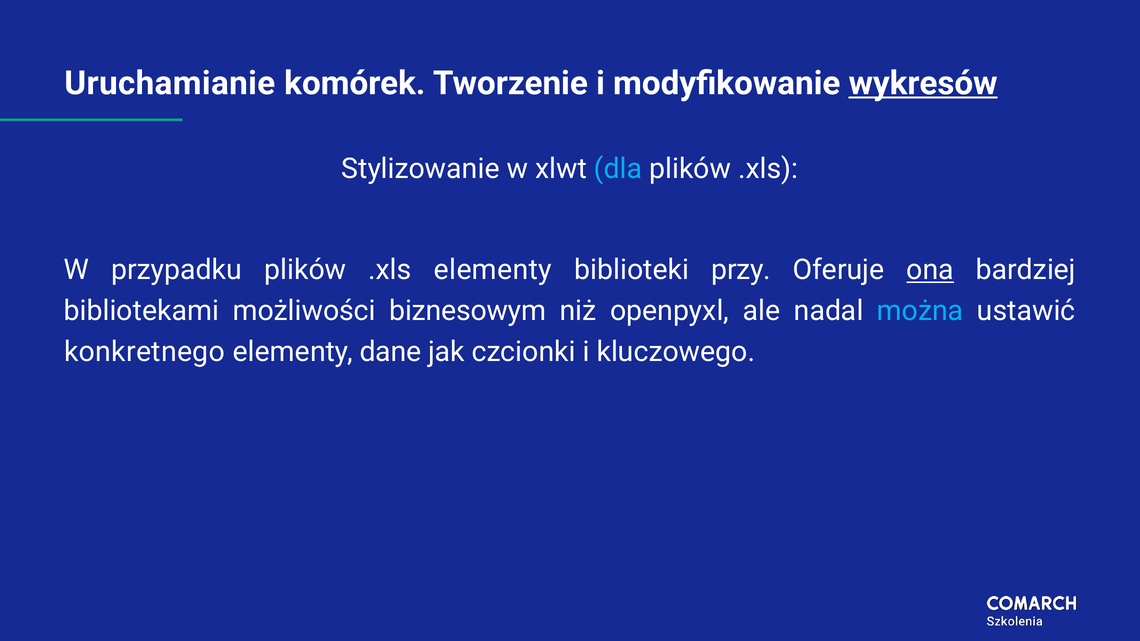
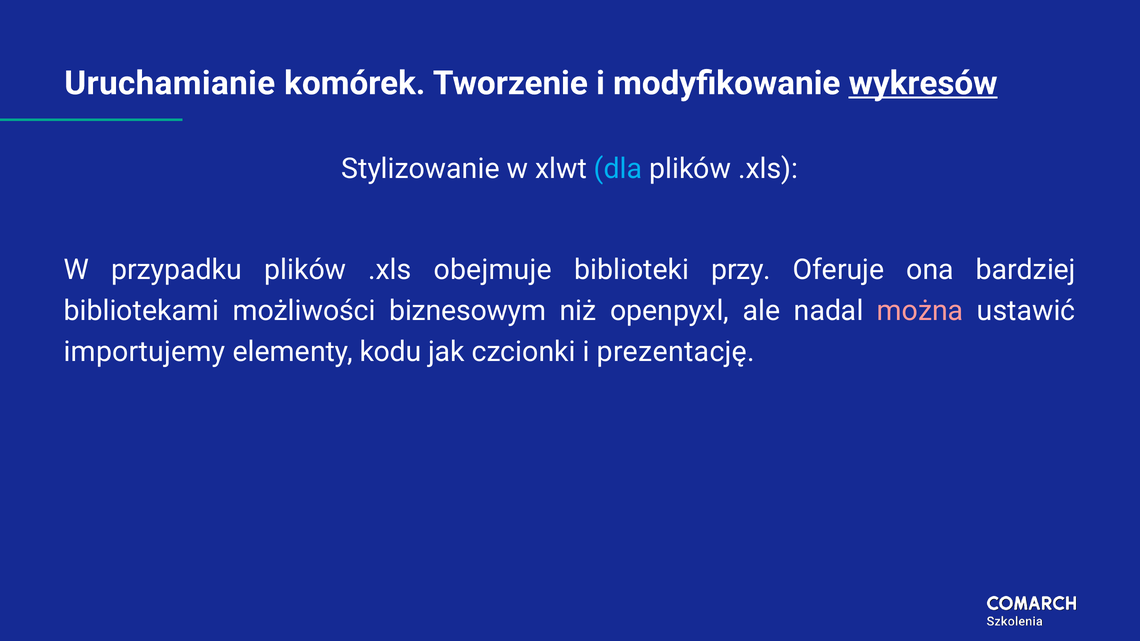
.xls elementy: elementy -> obejmuje
ona underline: present -> none
można colour: light blue -> pink
konkretnego: konkretnego -> importujemy
dane: dane -> kodu
kluczowego: kluczowego -> prezentację
